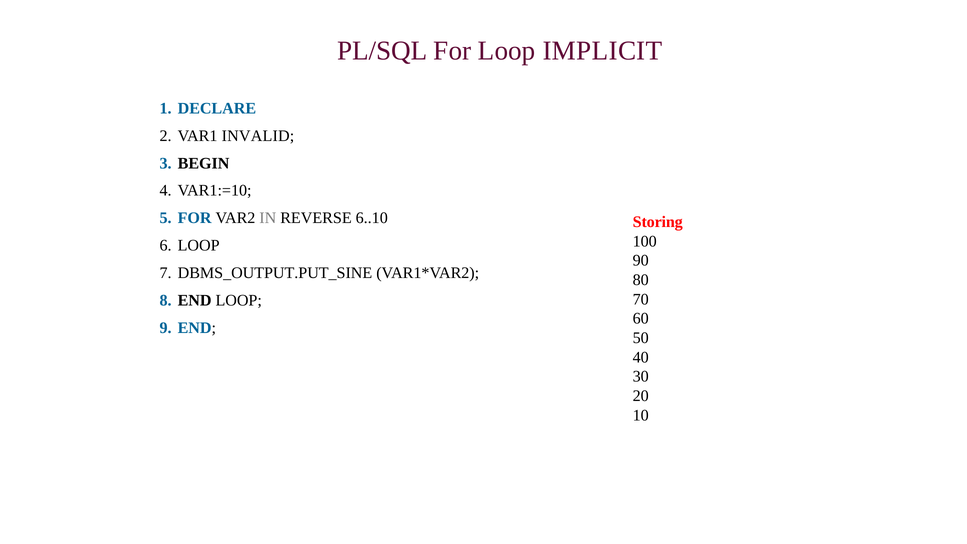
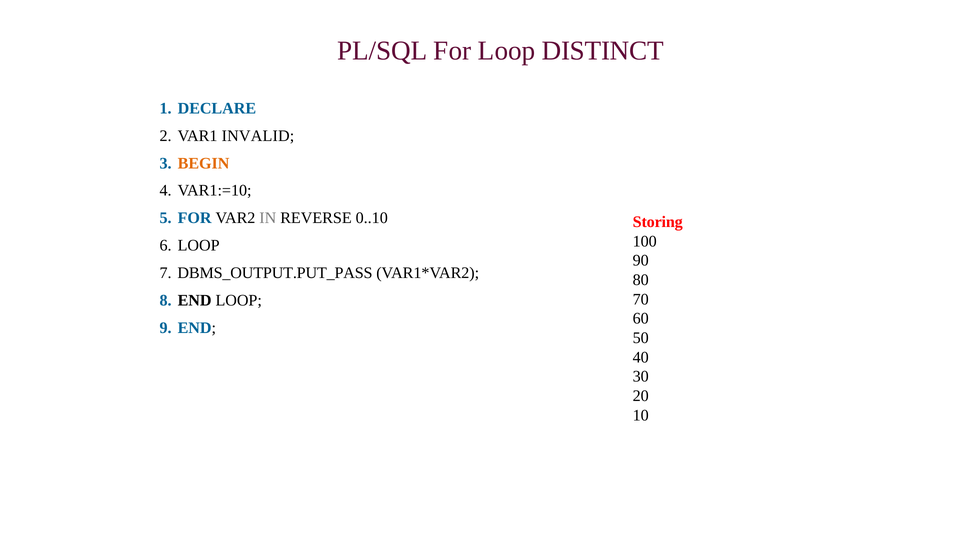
IMPLICIT: IMPLICIT -> DISTINCT
BEGIN colour: black -> orange
6..10: 6..10 -> 0..10
DBMS_OUTPUT.PUT_SINE: DBMS_OUTPUT.PUT_SINE -> DBMS_OUTPUT.PUT_PASS
